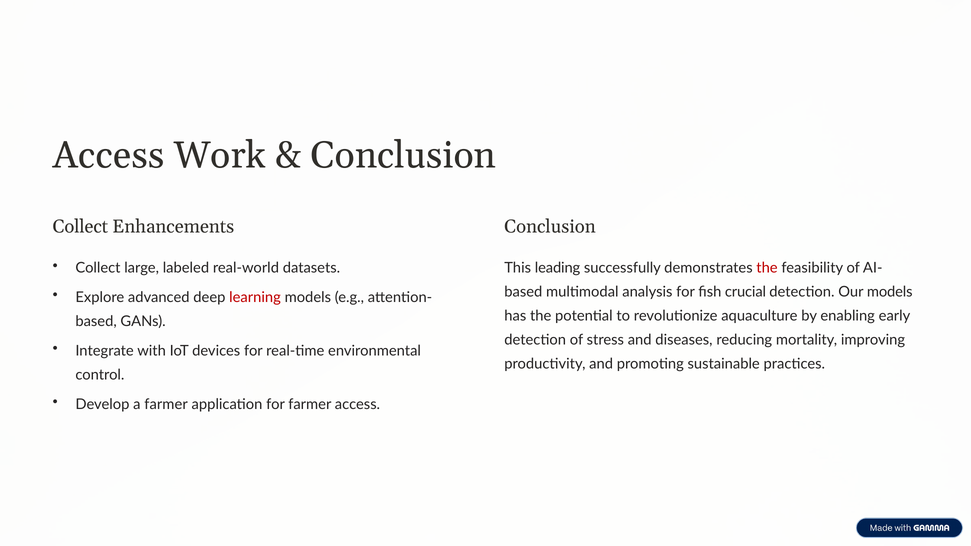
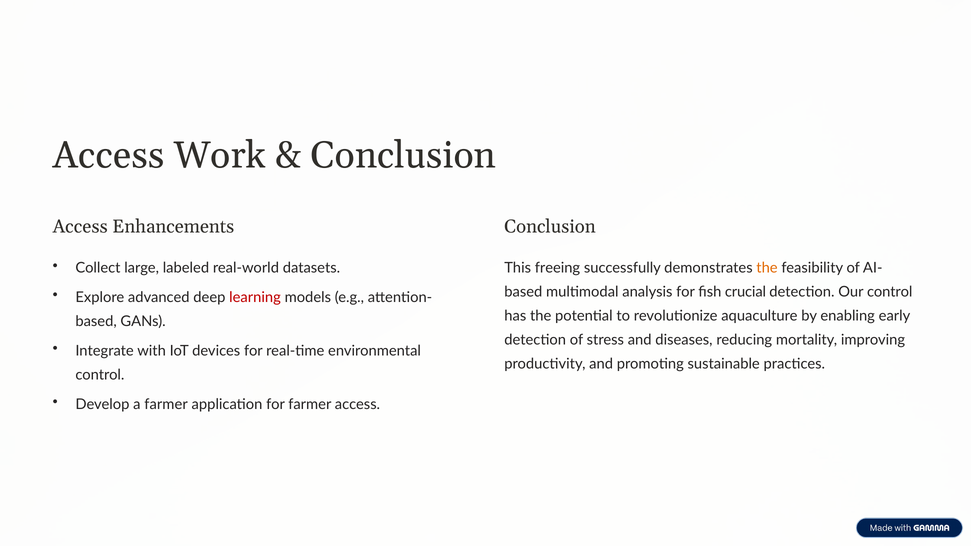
Collect at (80, 227): Collect -> Access
leading: leading -> freeing
the at (767, 268) colour: red -> orange
Our models: models -> control
